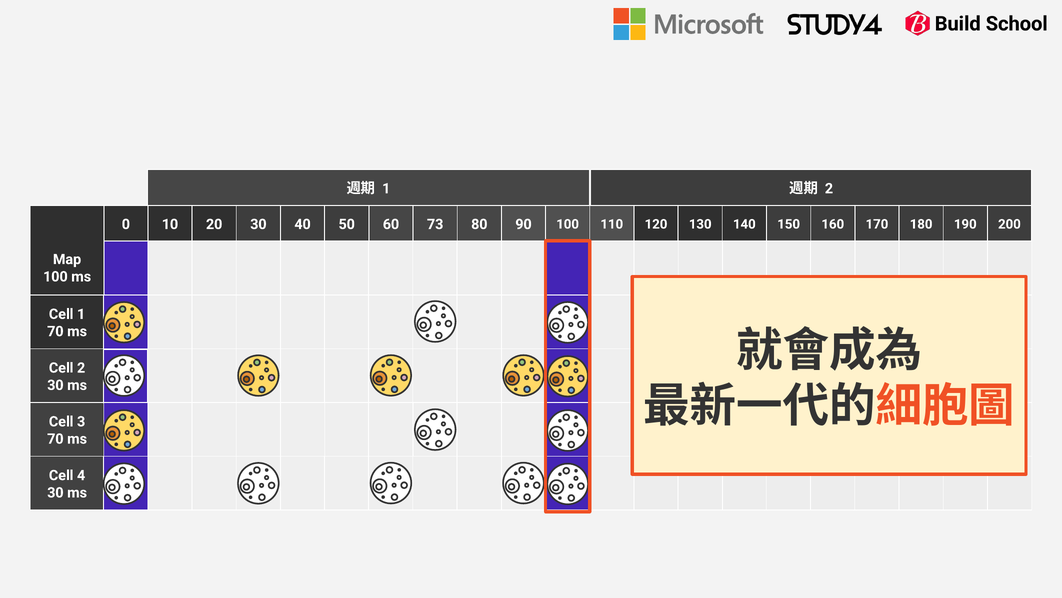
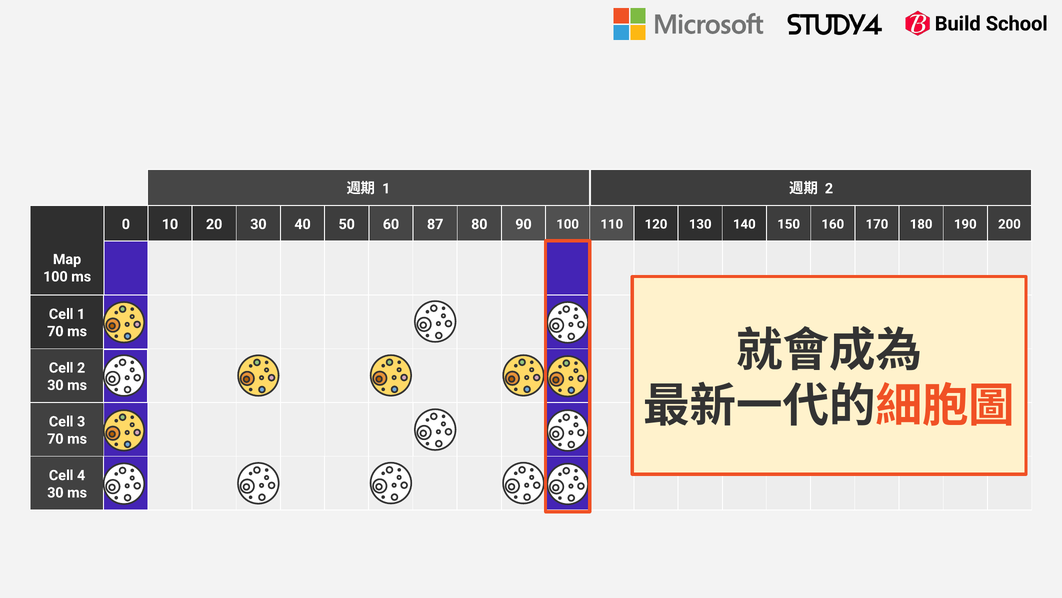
73: 73 -> 87
